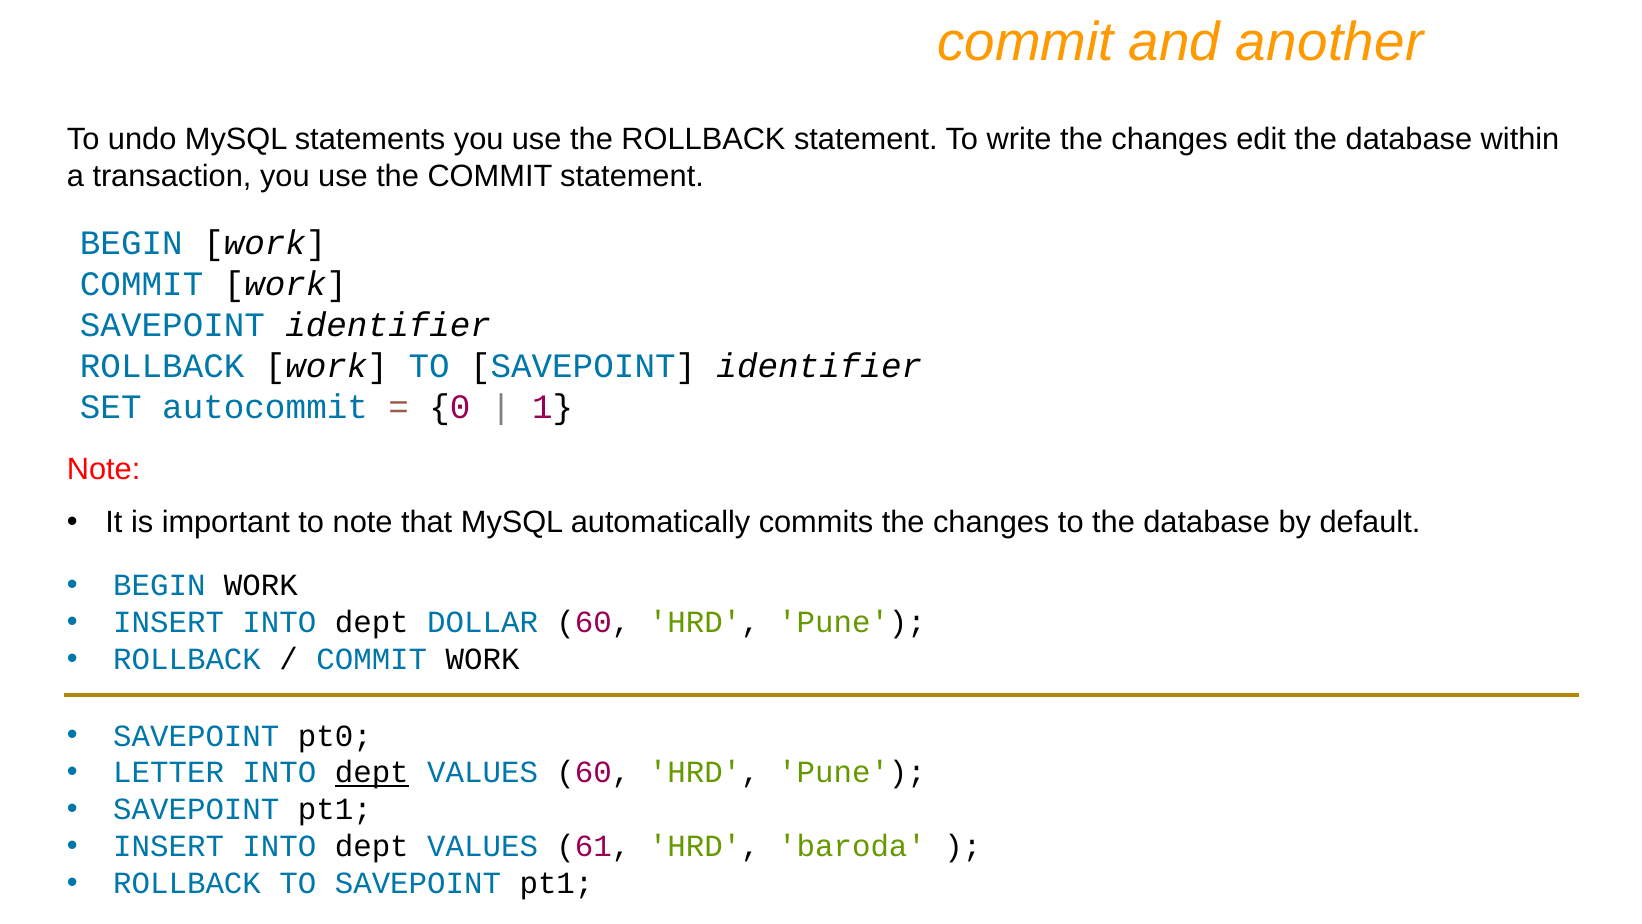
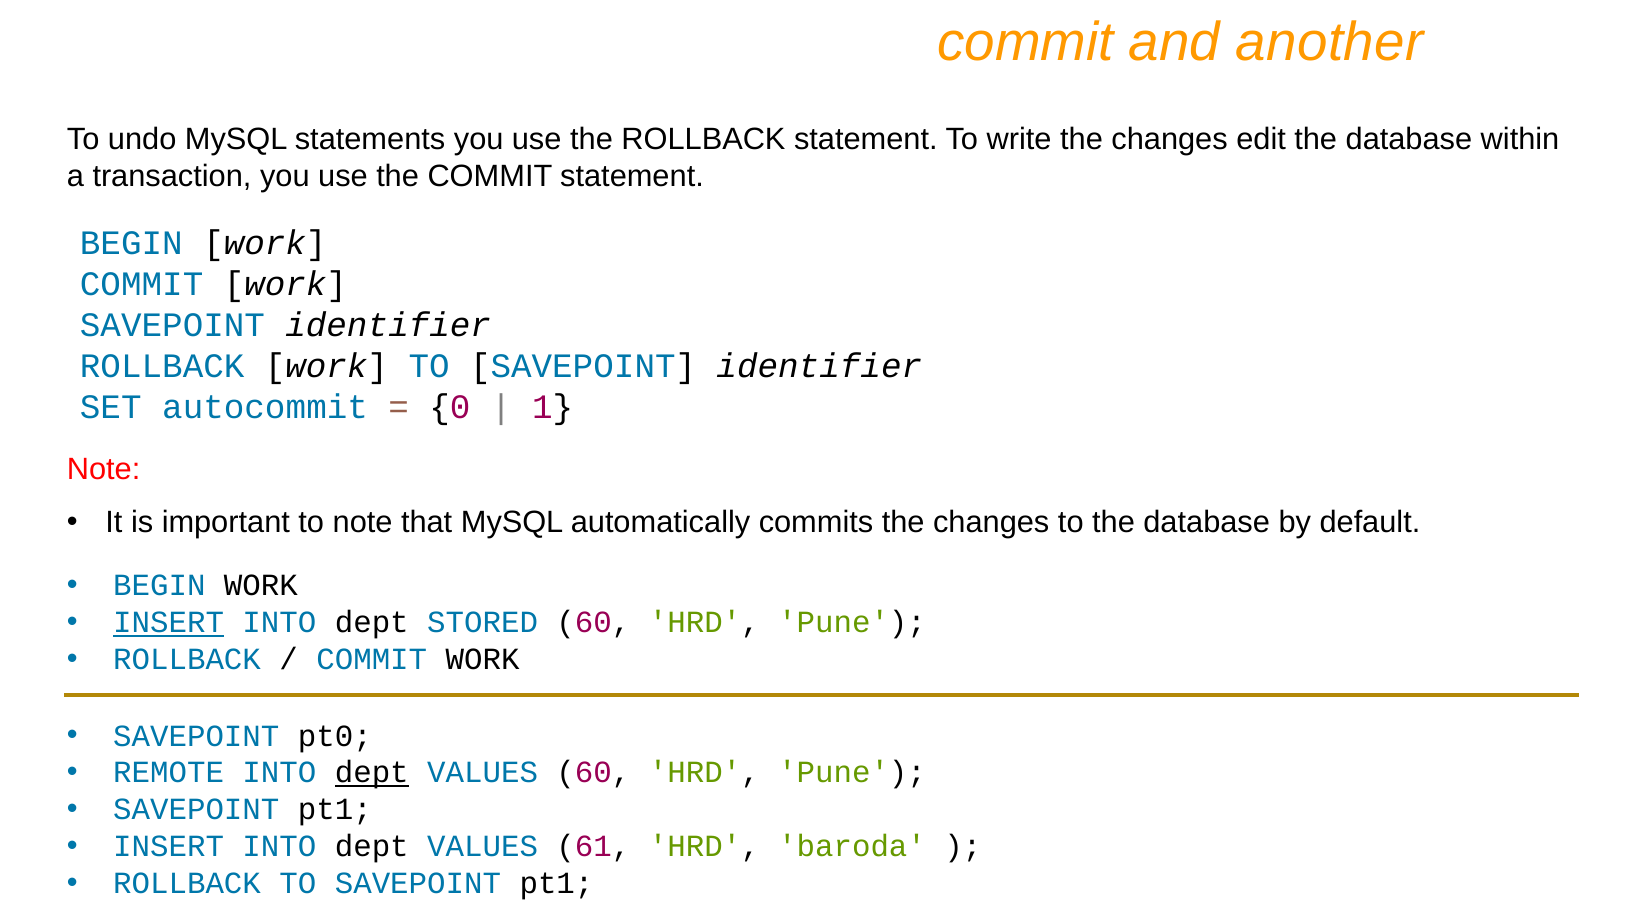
INSERT at (169, 622) underline: none -> present
DOLLAR: DOLLAR -> STORED
LETTER: LETTER -> REMOTE
